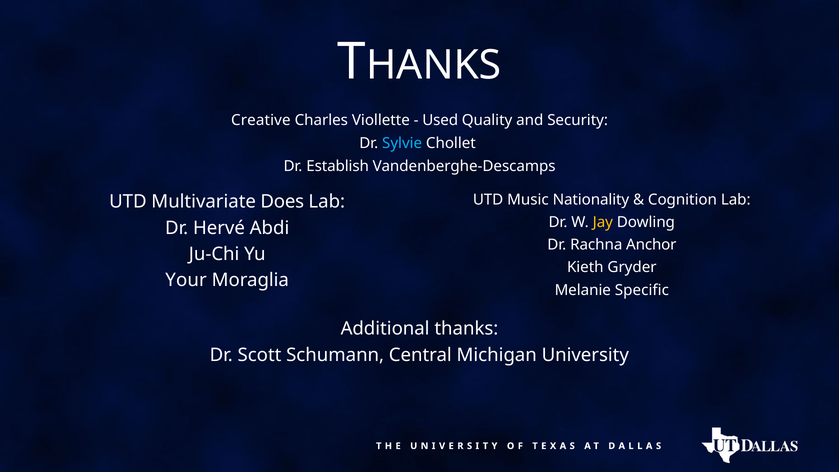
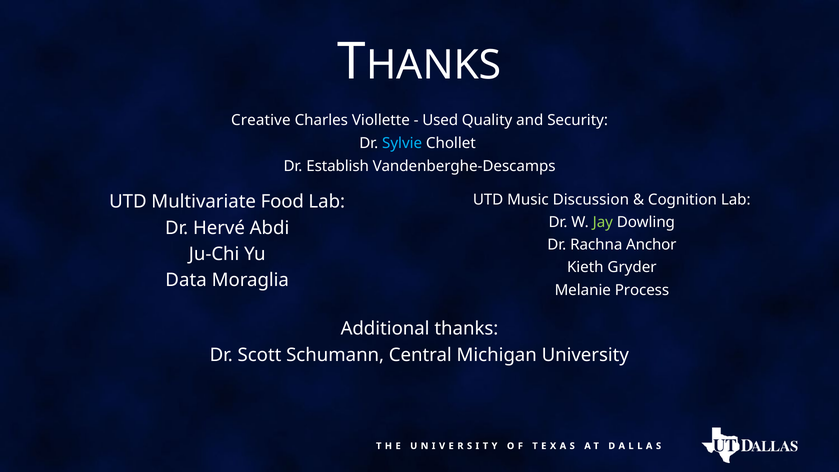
Nationality: Nationality -> Discussion
Does: Does -> Food
Jay colour: yellow -> light green
Your: Your -> Data
Specific: Specific -> Process
